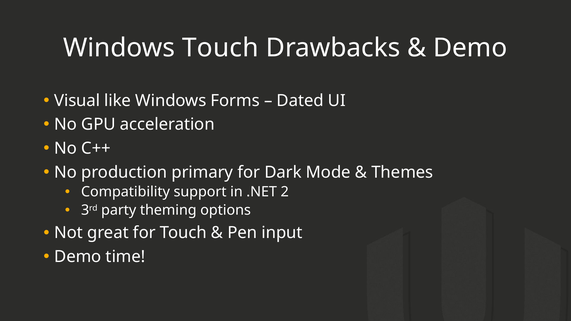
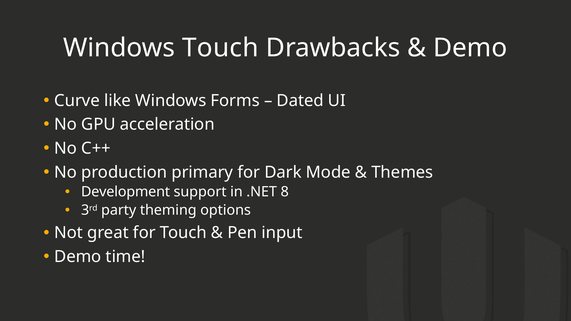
Visual: Visual -> Curve
Compatibility: Compatibility -> Development
2: 2 -> 8
